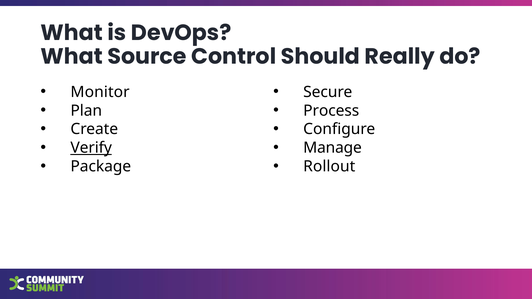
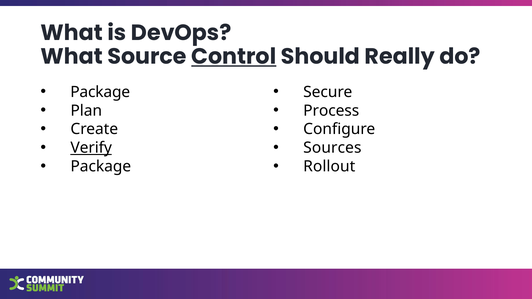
Control underline: none -> present
Monitor at (100, 92): Monitor -> Package
Manage: Manage -> Sources
